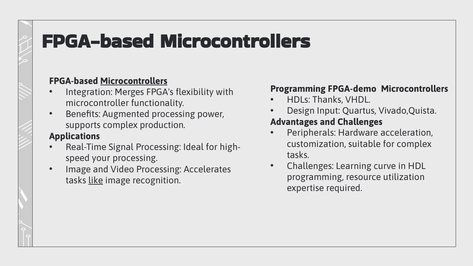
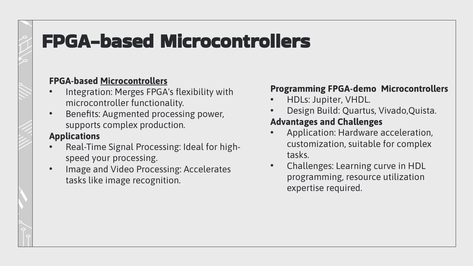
Thanks: Thanks -> Jupiter
Input: Input -> Build
Peripherals: Peripherals -> Application
like underline: present -> none
